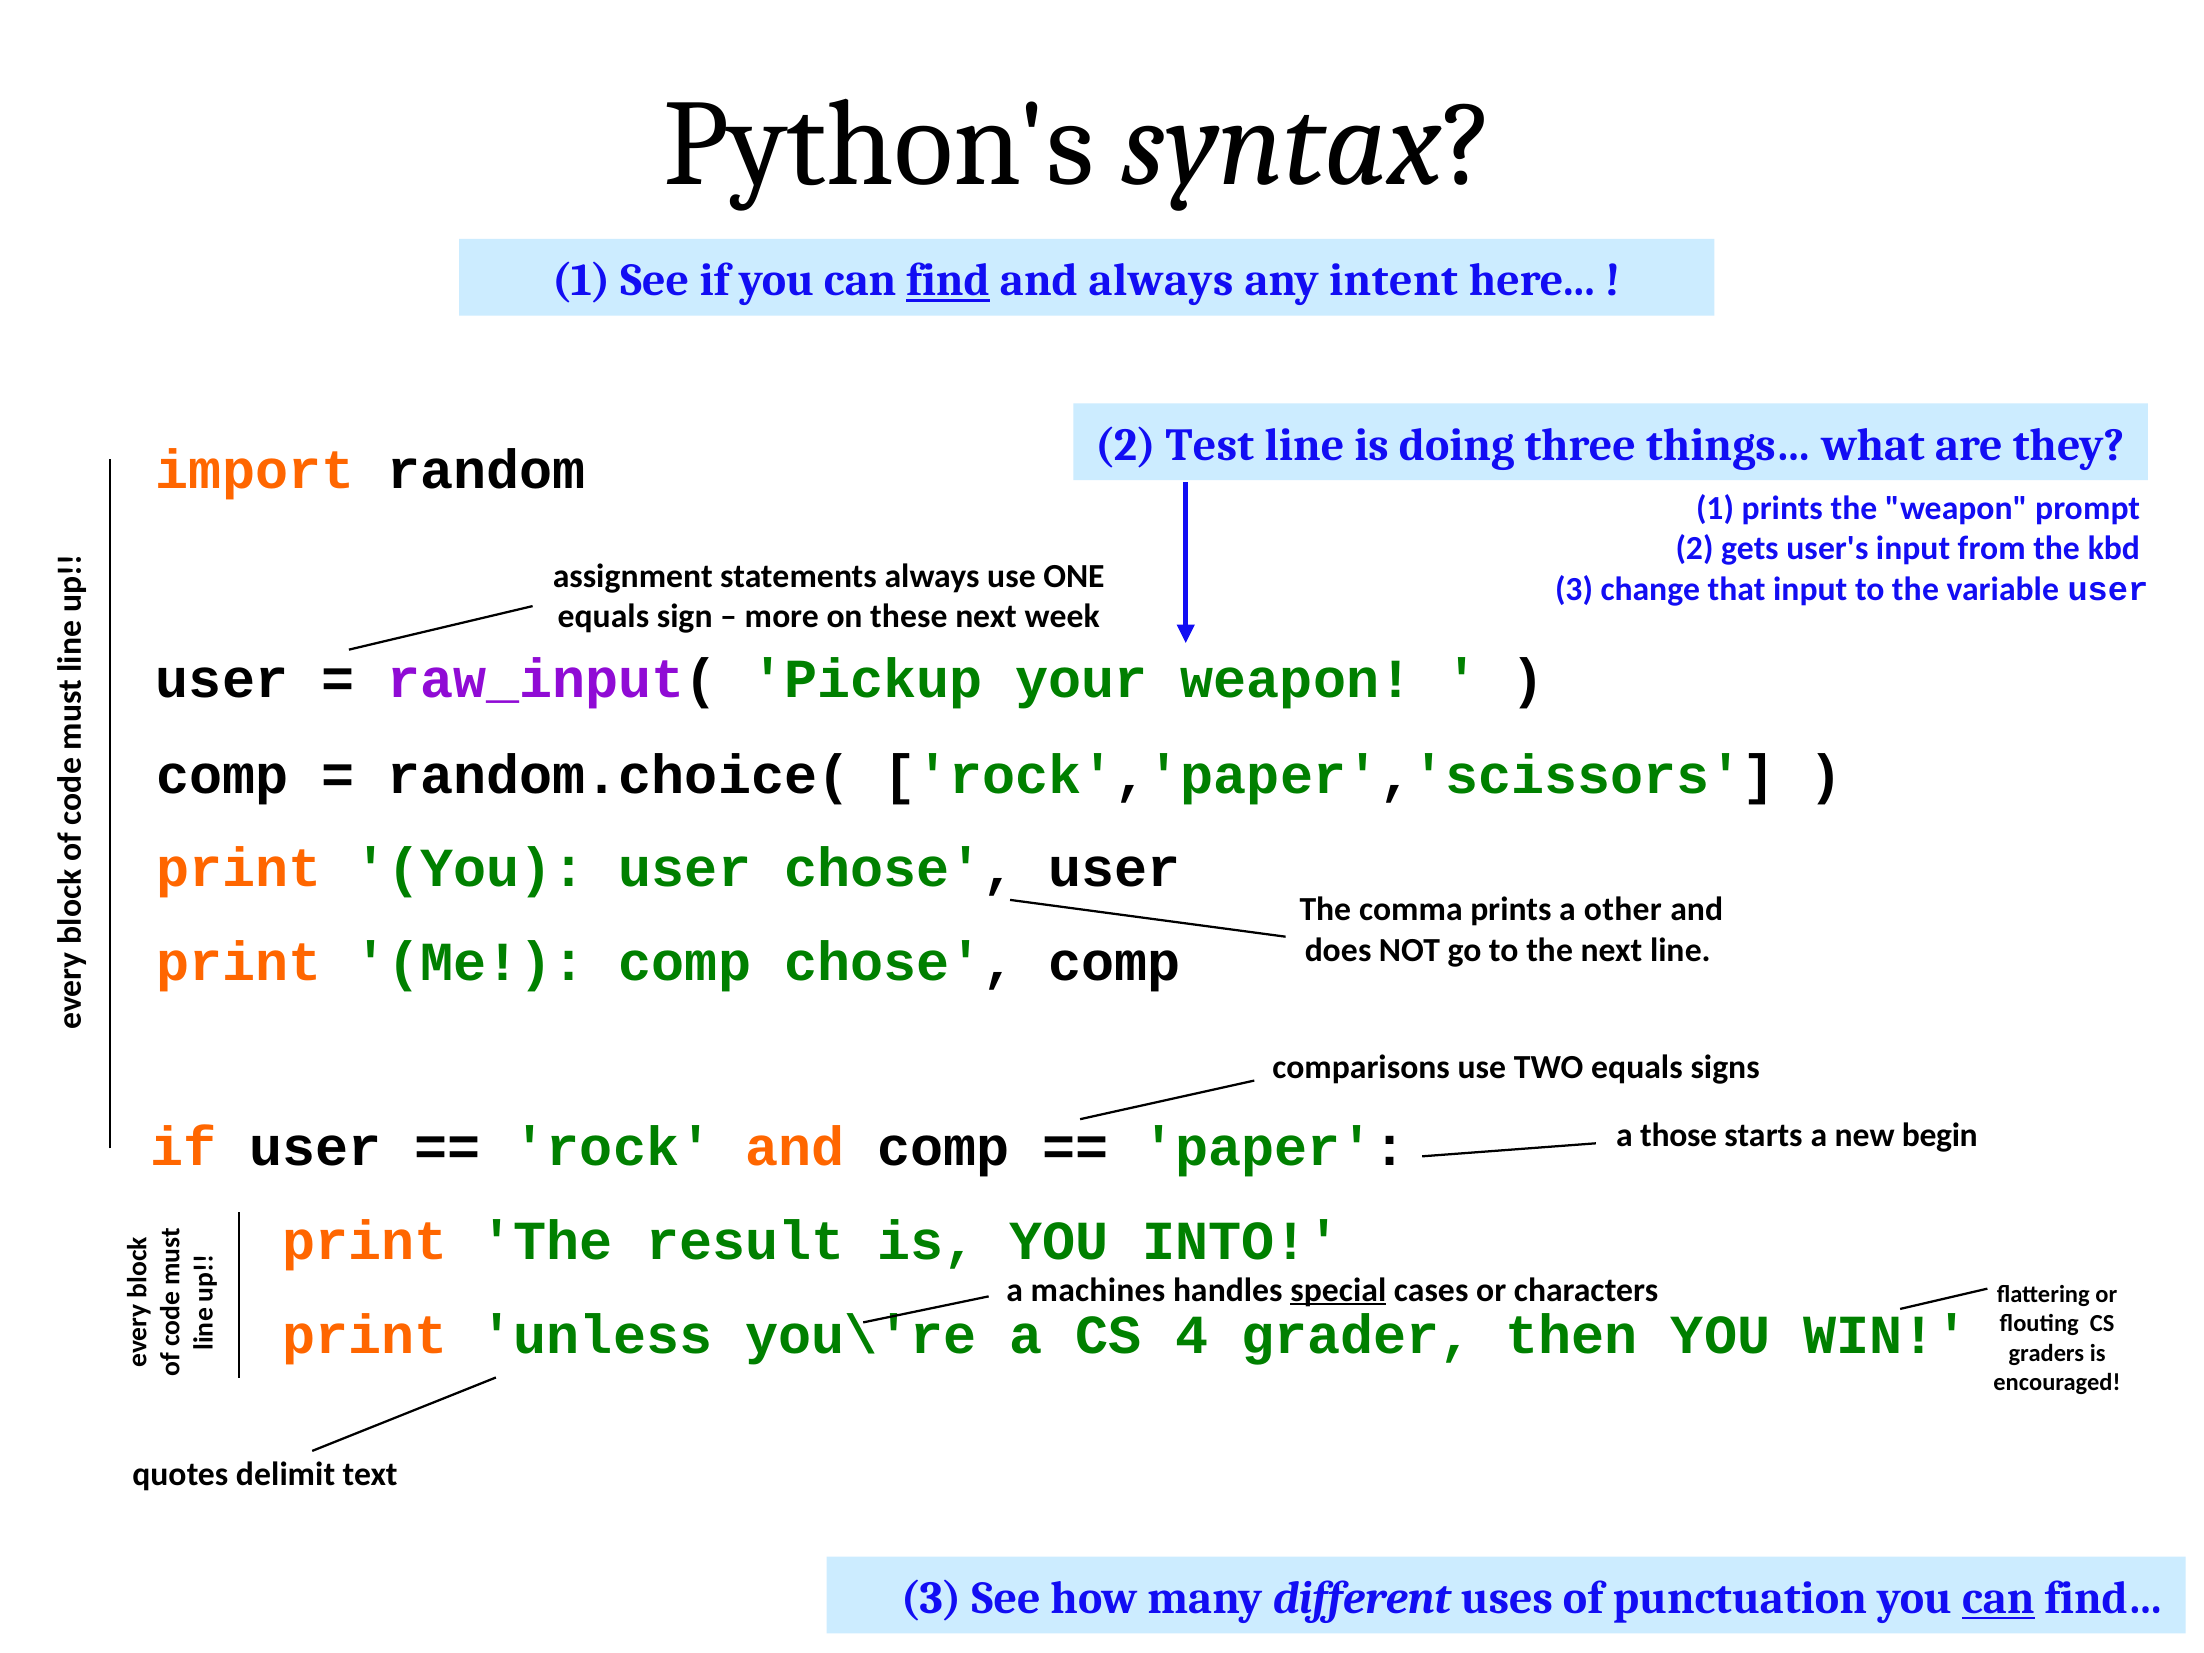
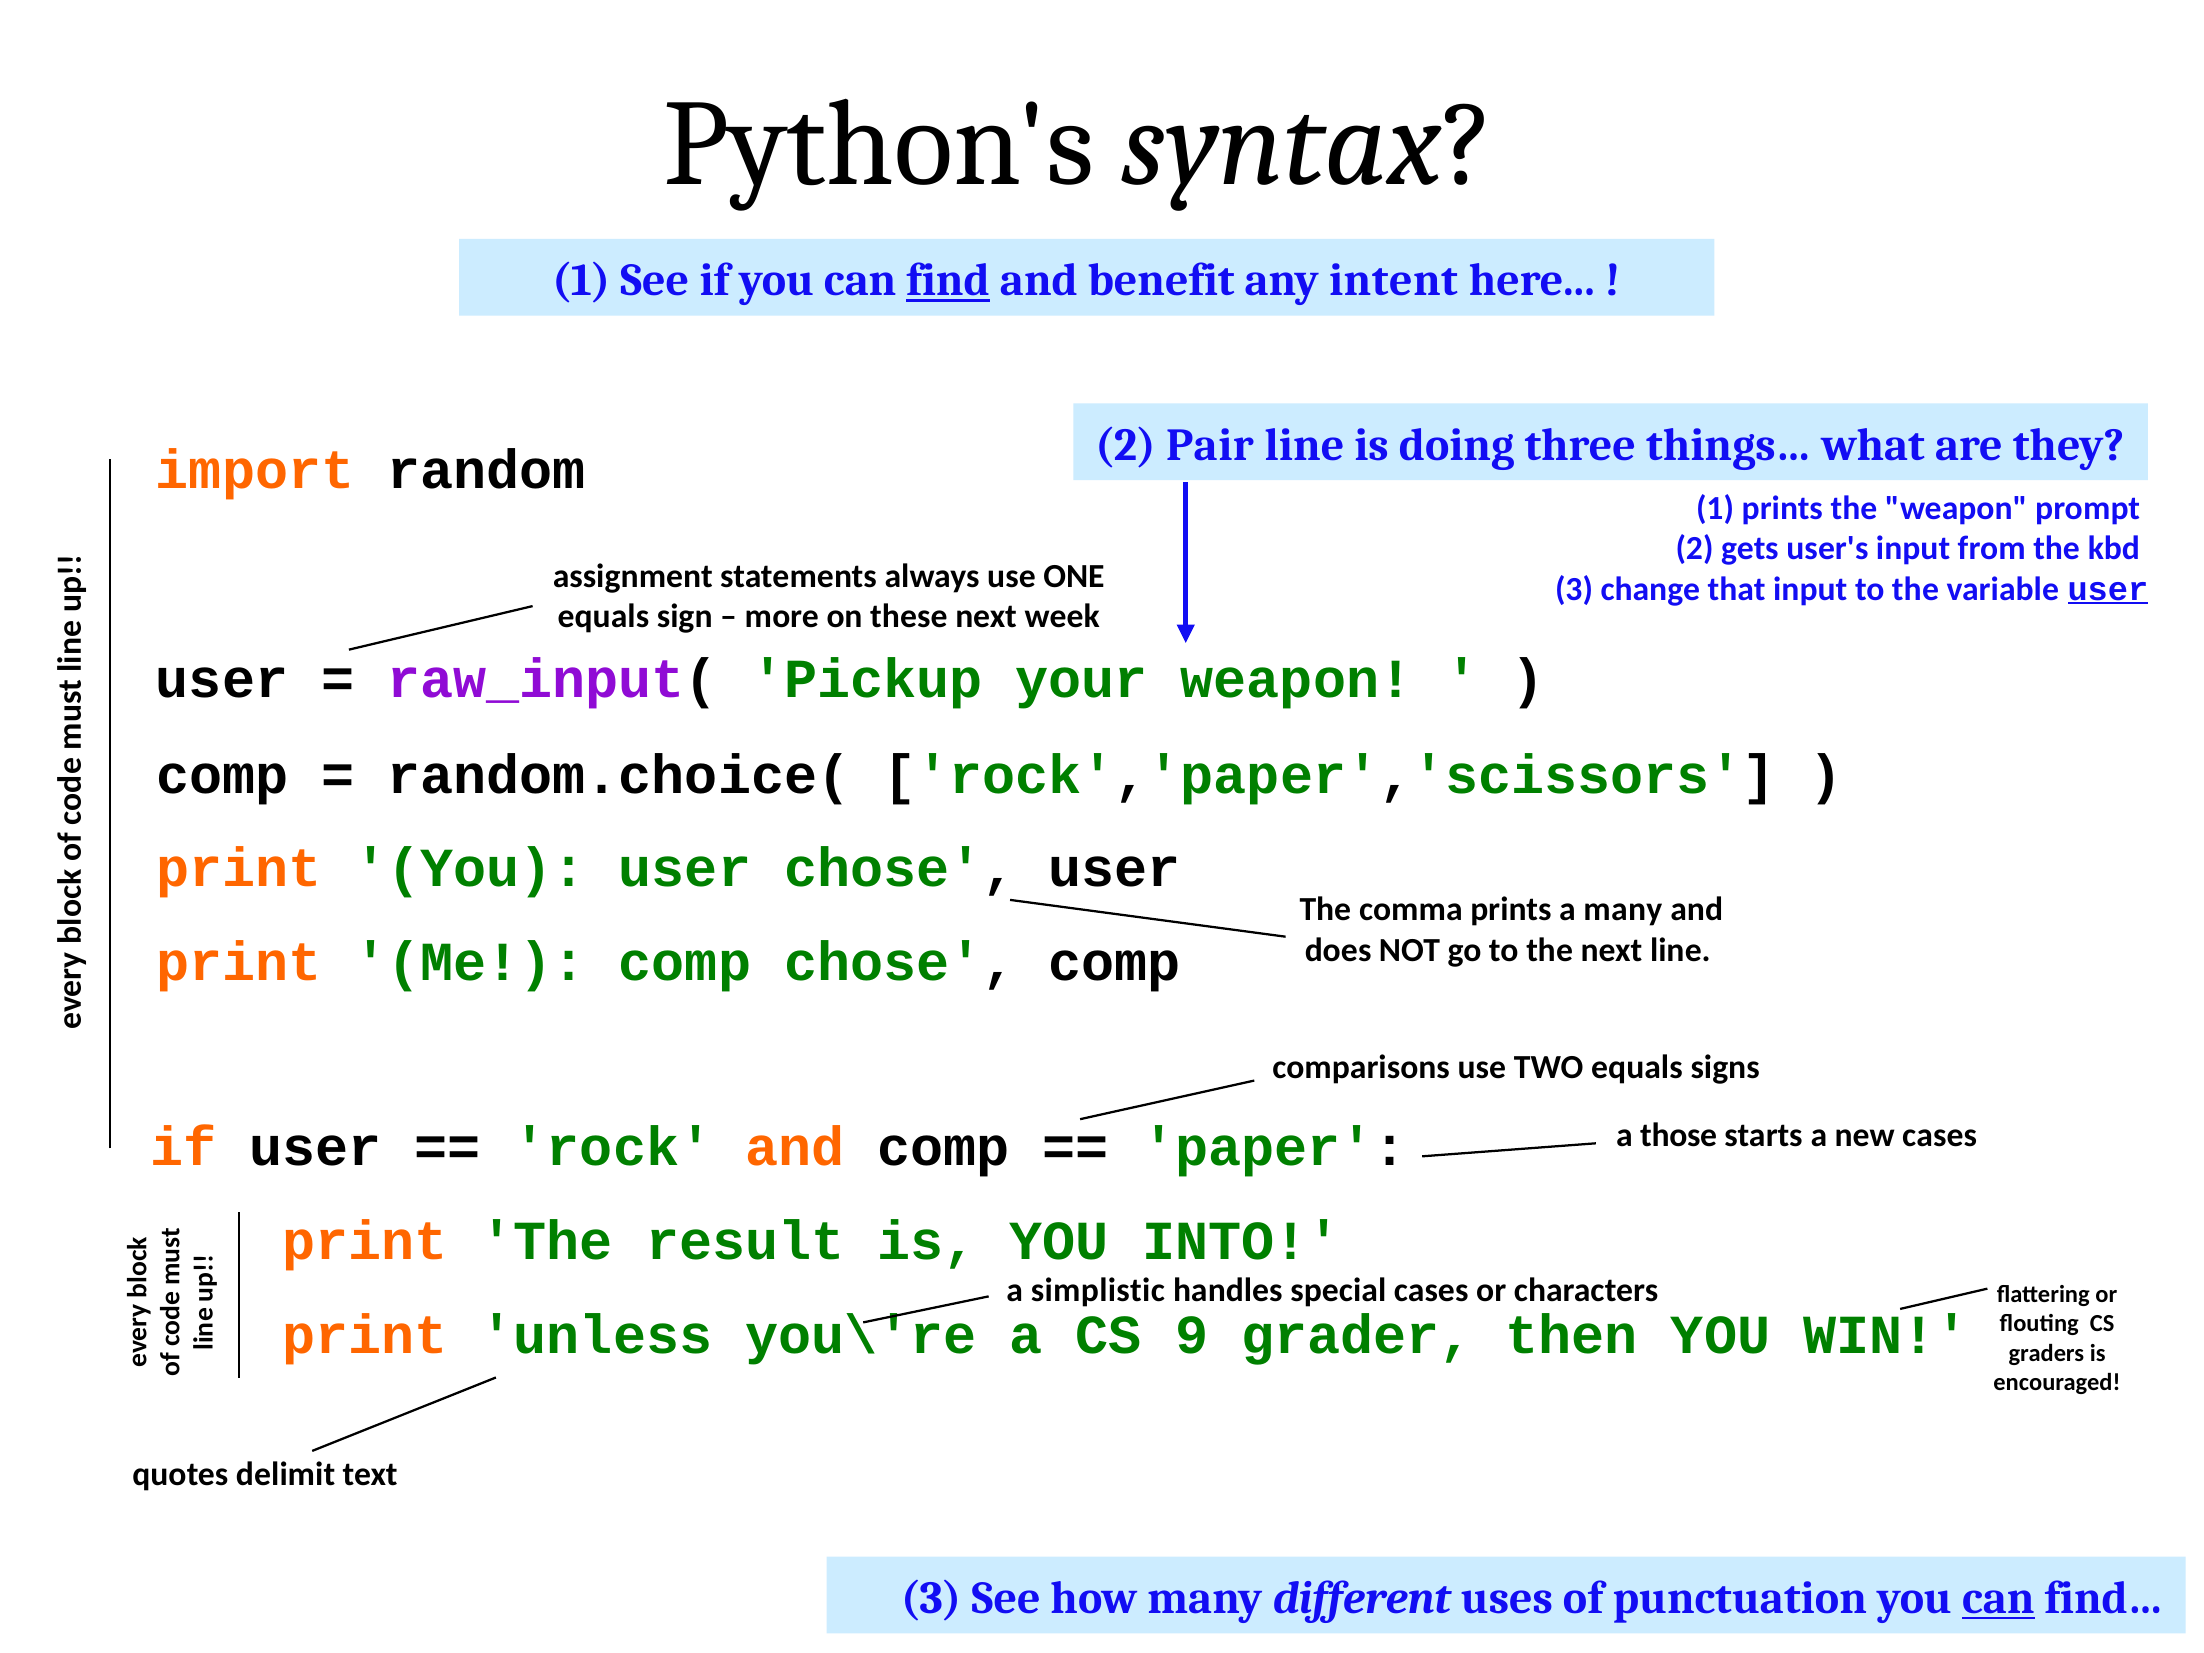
and always: always -> benefit
Test: Test -> Pair
user at (2108, 589) underline: none -> present
a other: other -> many
new begin: begin -> cases
machines: machines -> simplistic
special underline: present -> none
4: 4 -> 9
